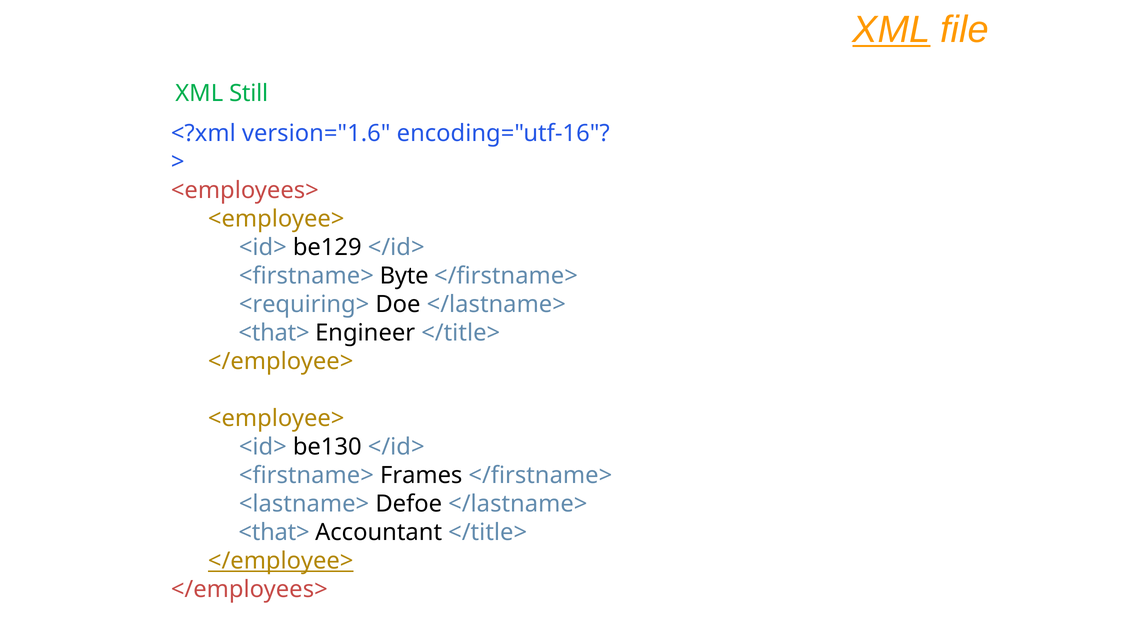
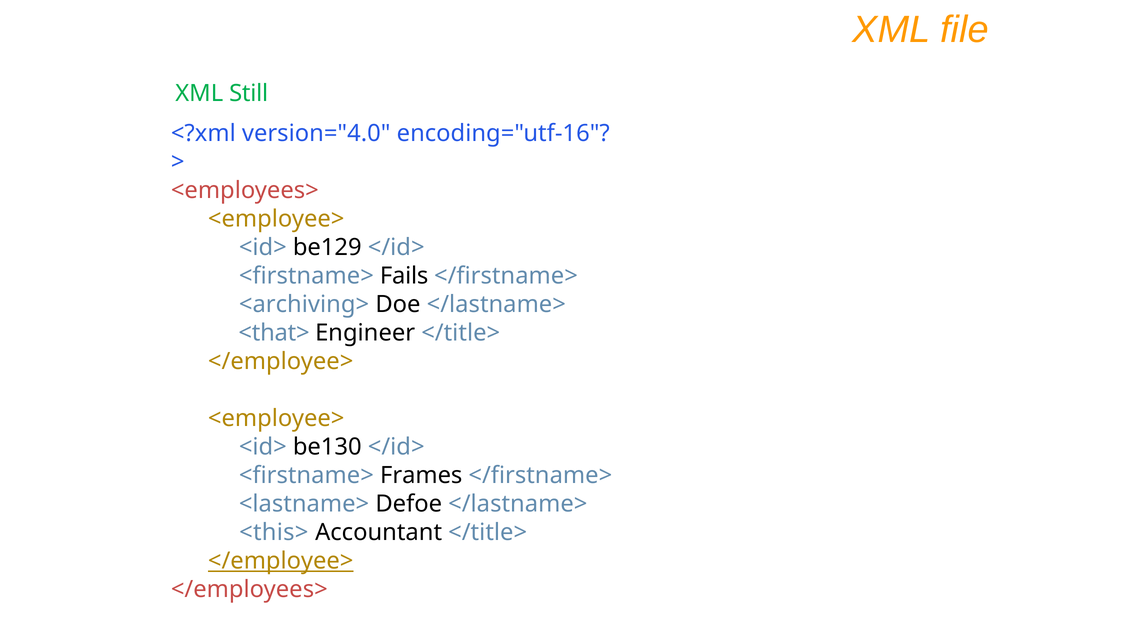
XML at (891, 30) underline: present -> none
version="1.6: version="1.6 -> version="4.0
Byte: Byte -> Fails
<requiring>: <requiring> -> <archiving>
<that> at (274, 533): <that> -> <this>
